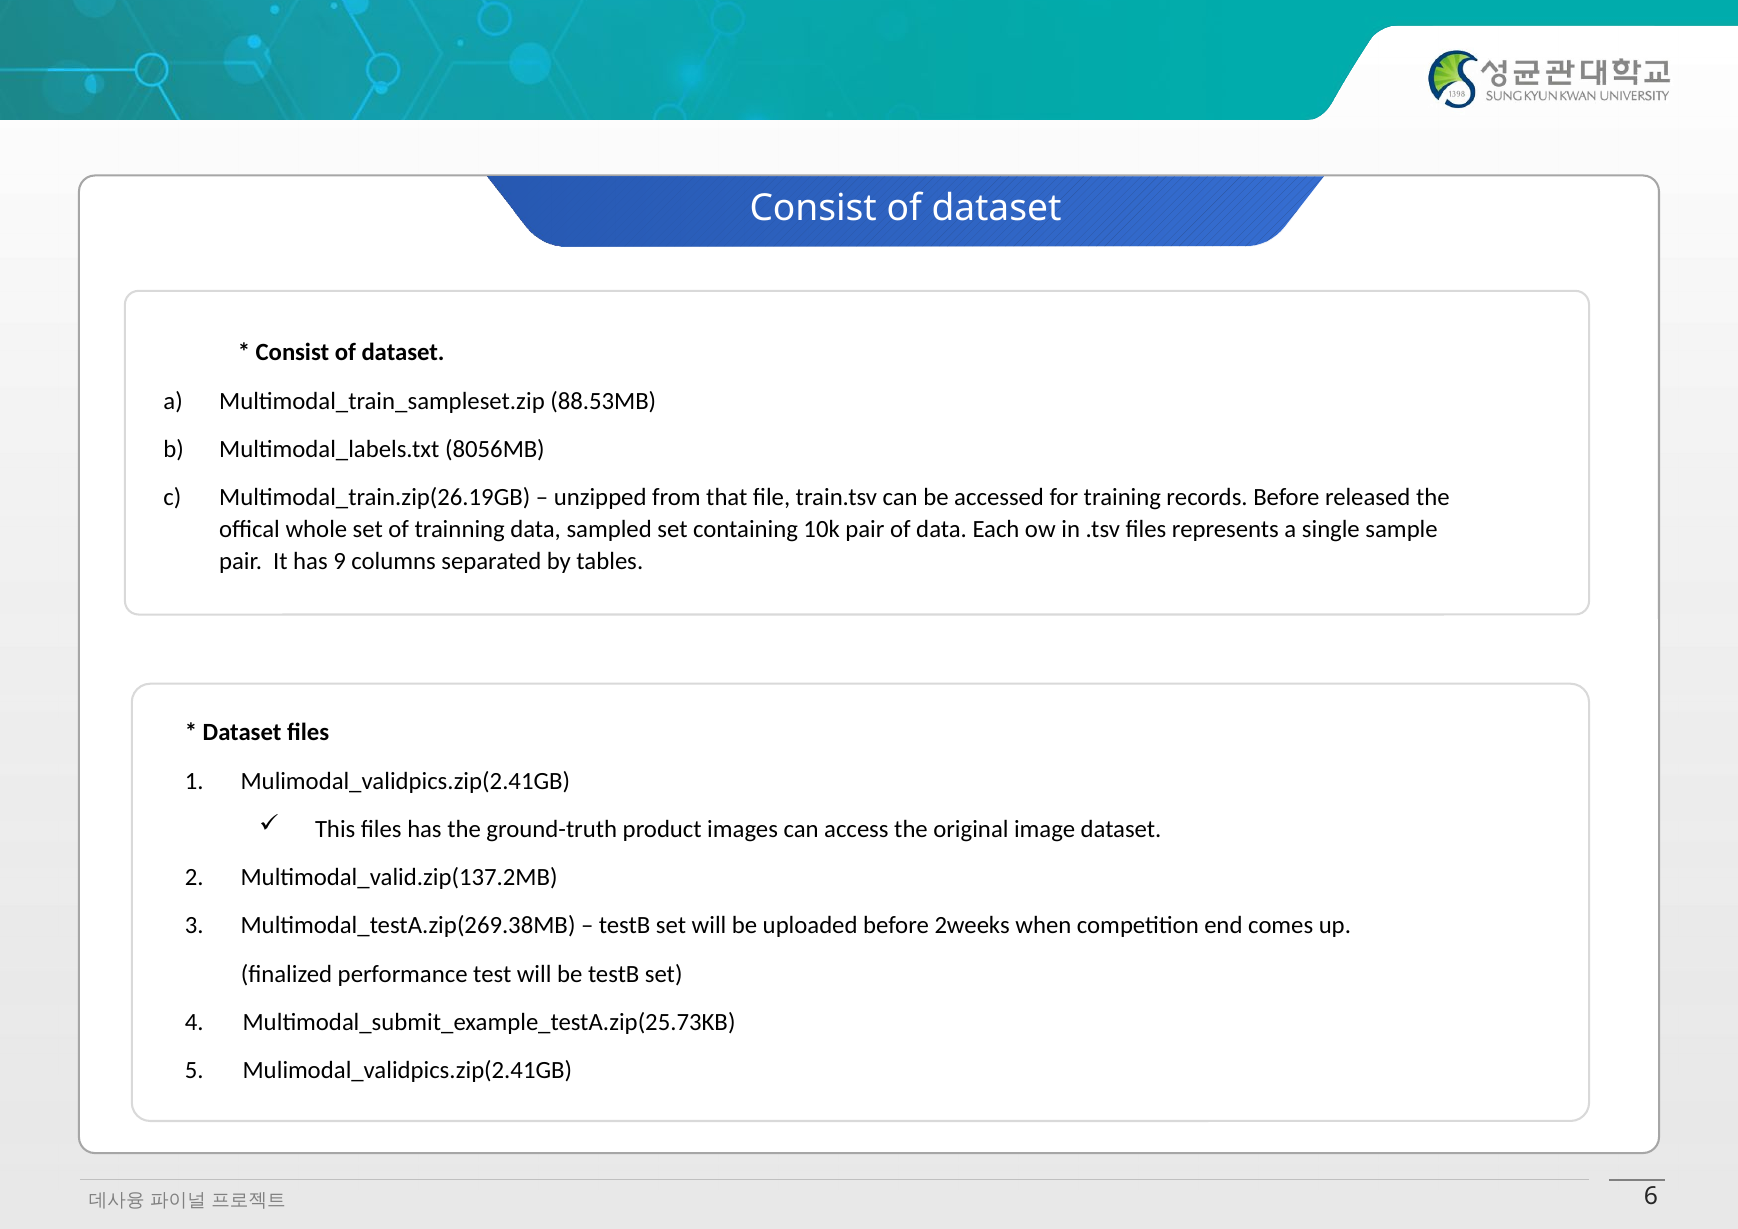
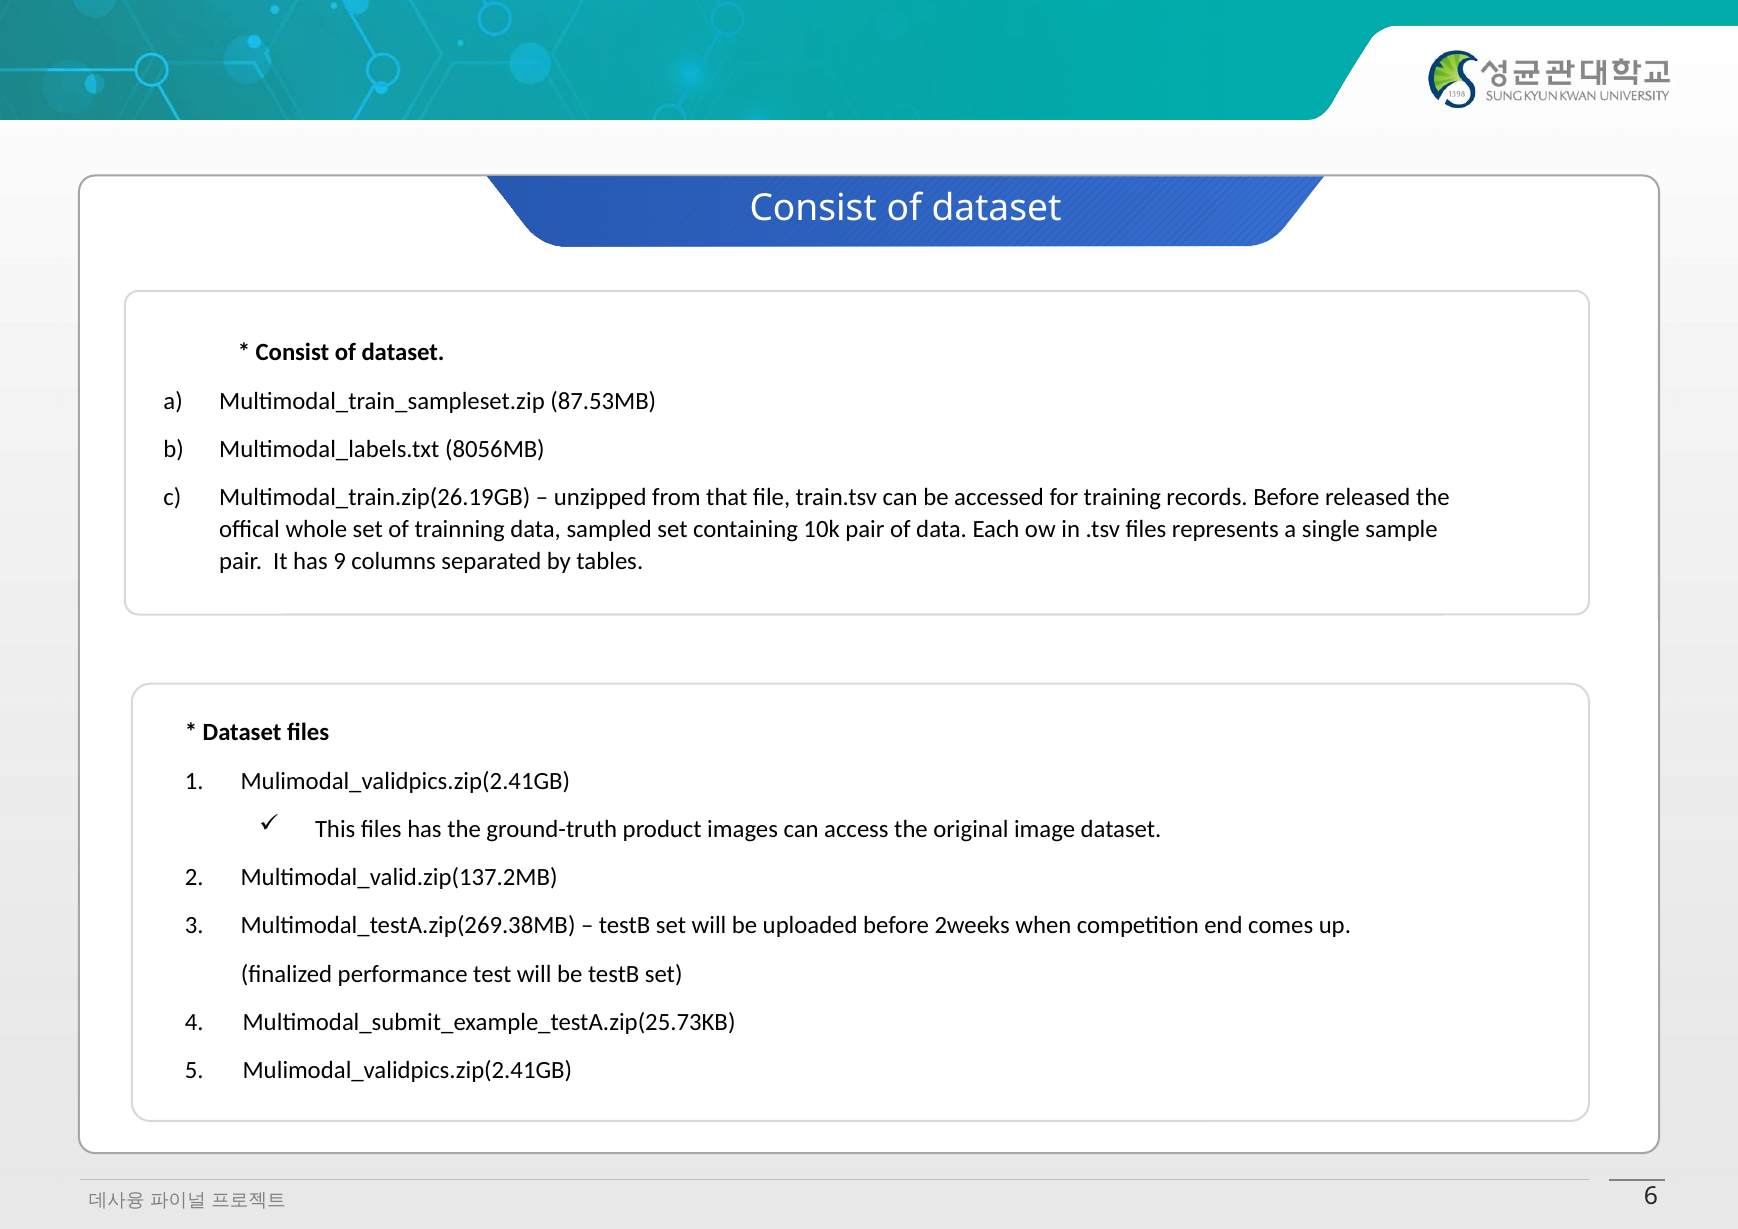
88.53MB: 88.53MB -> 87.53MB
